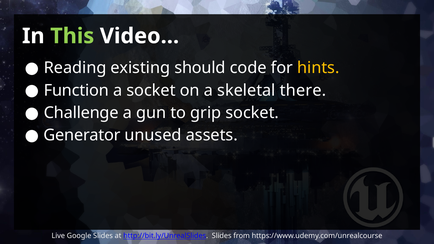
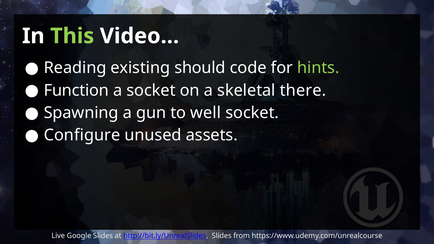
hints colour: yellow -> light green
Challenge: Challenge -> Spawning
grip: grip -> well
Generator: Generator -> Configure
